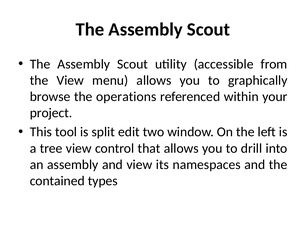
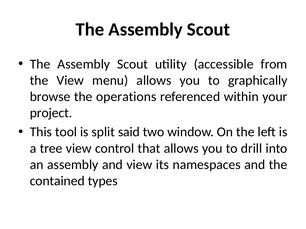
edit: edit -> said
